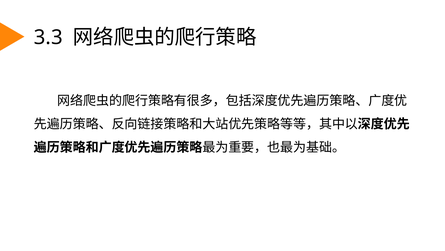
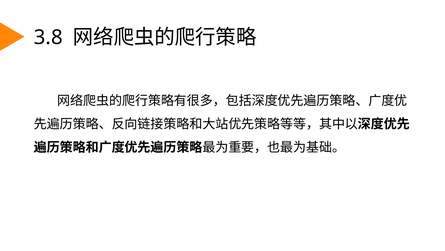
3.3: 3.3 -> 3.8
